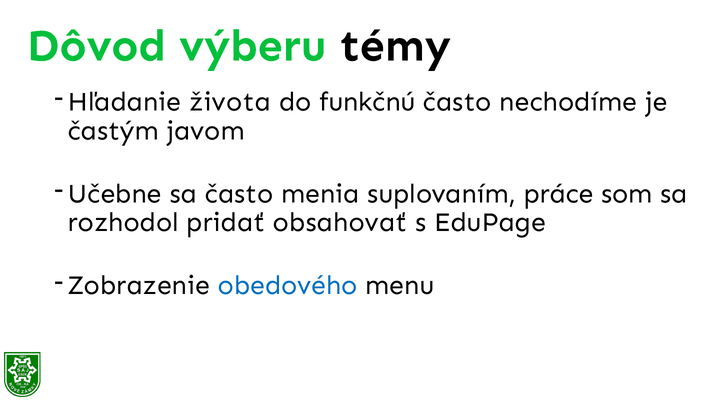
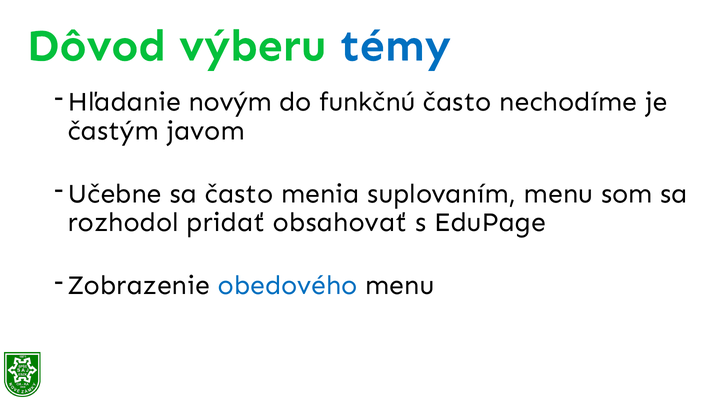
témy colour: black -> blue
života: života -> novým
suplovaním práce: práce -> menu
